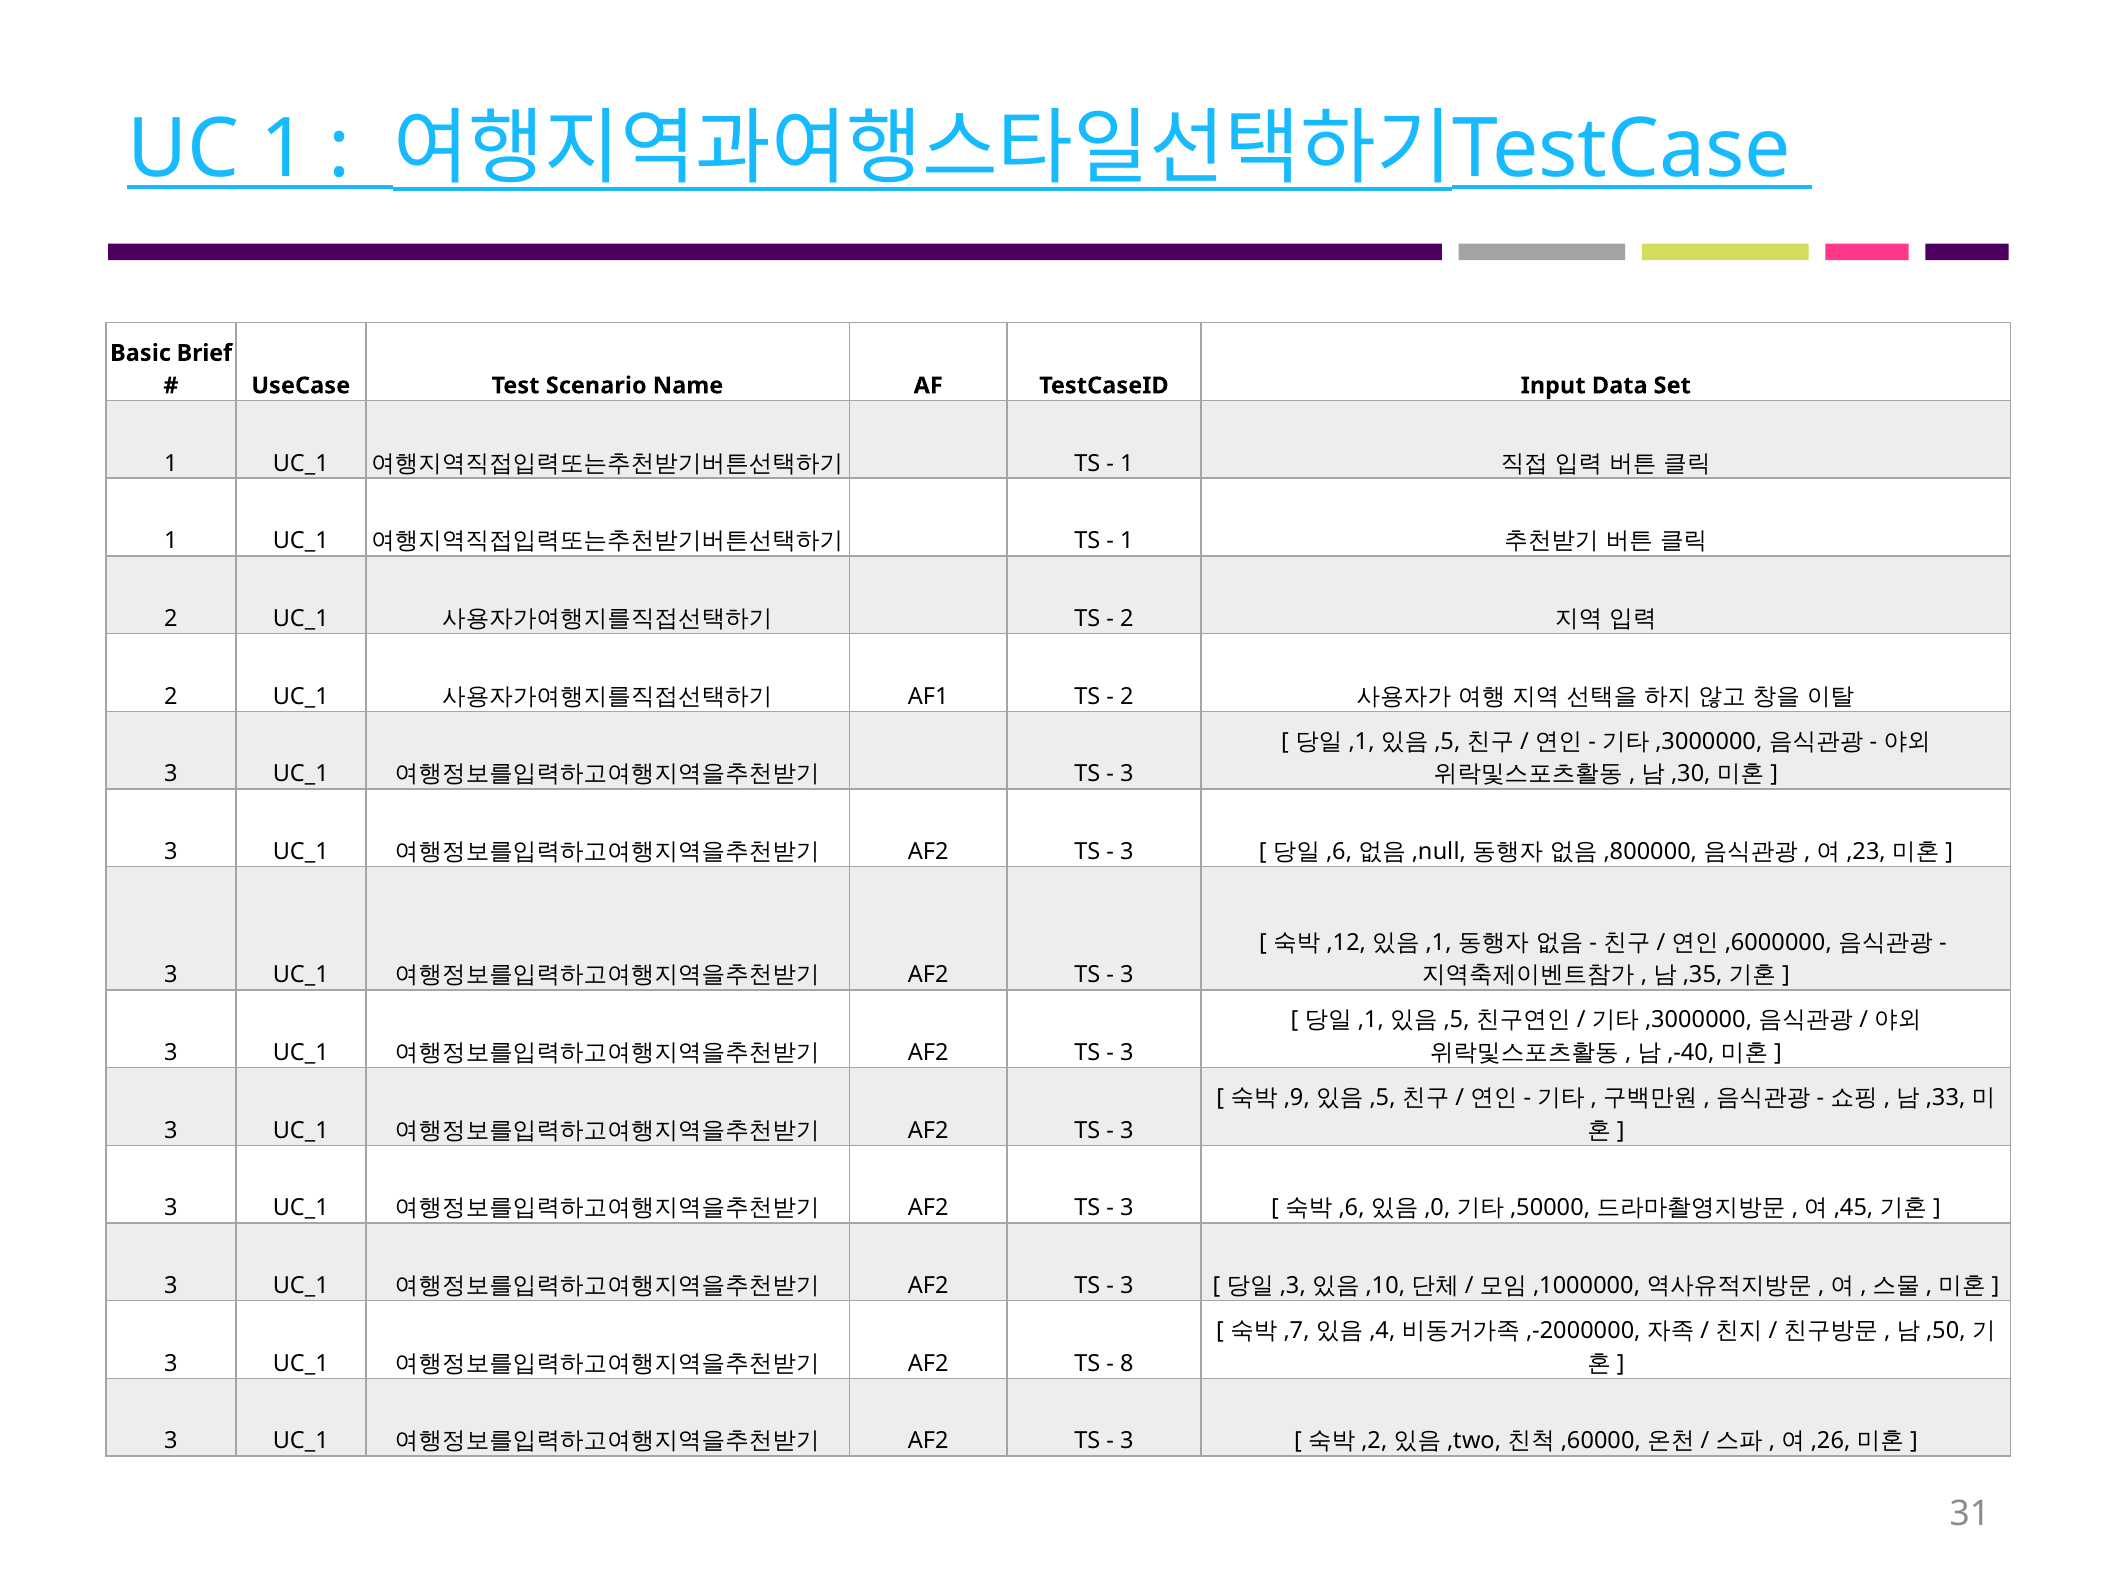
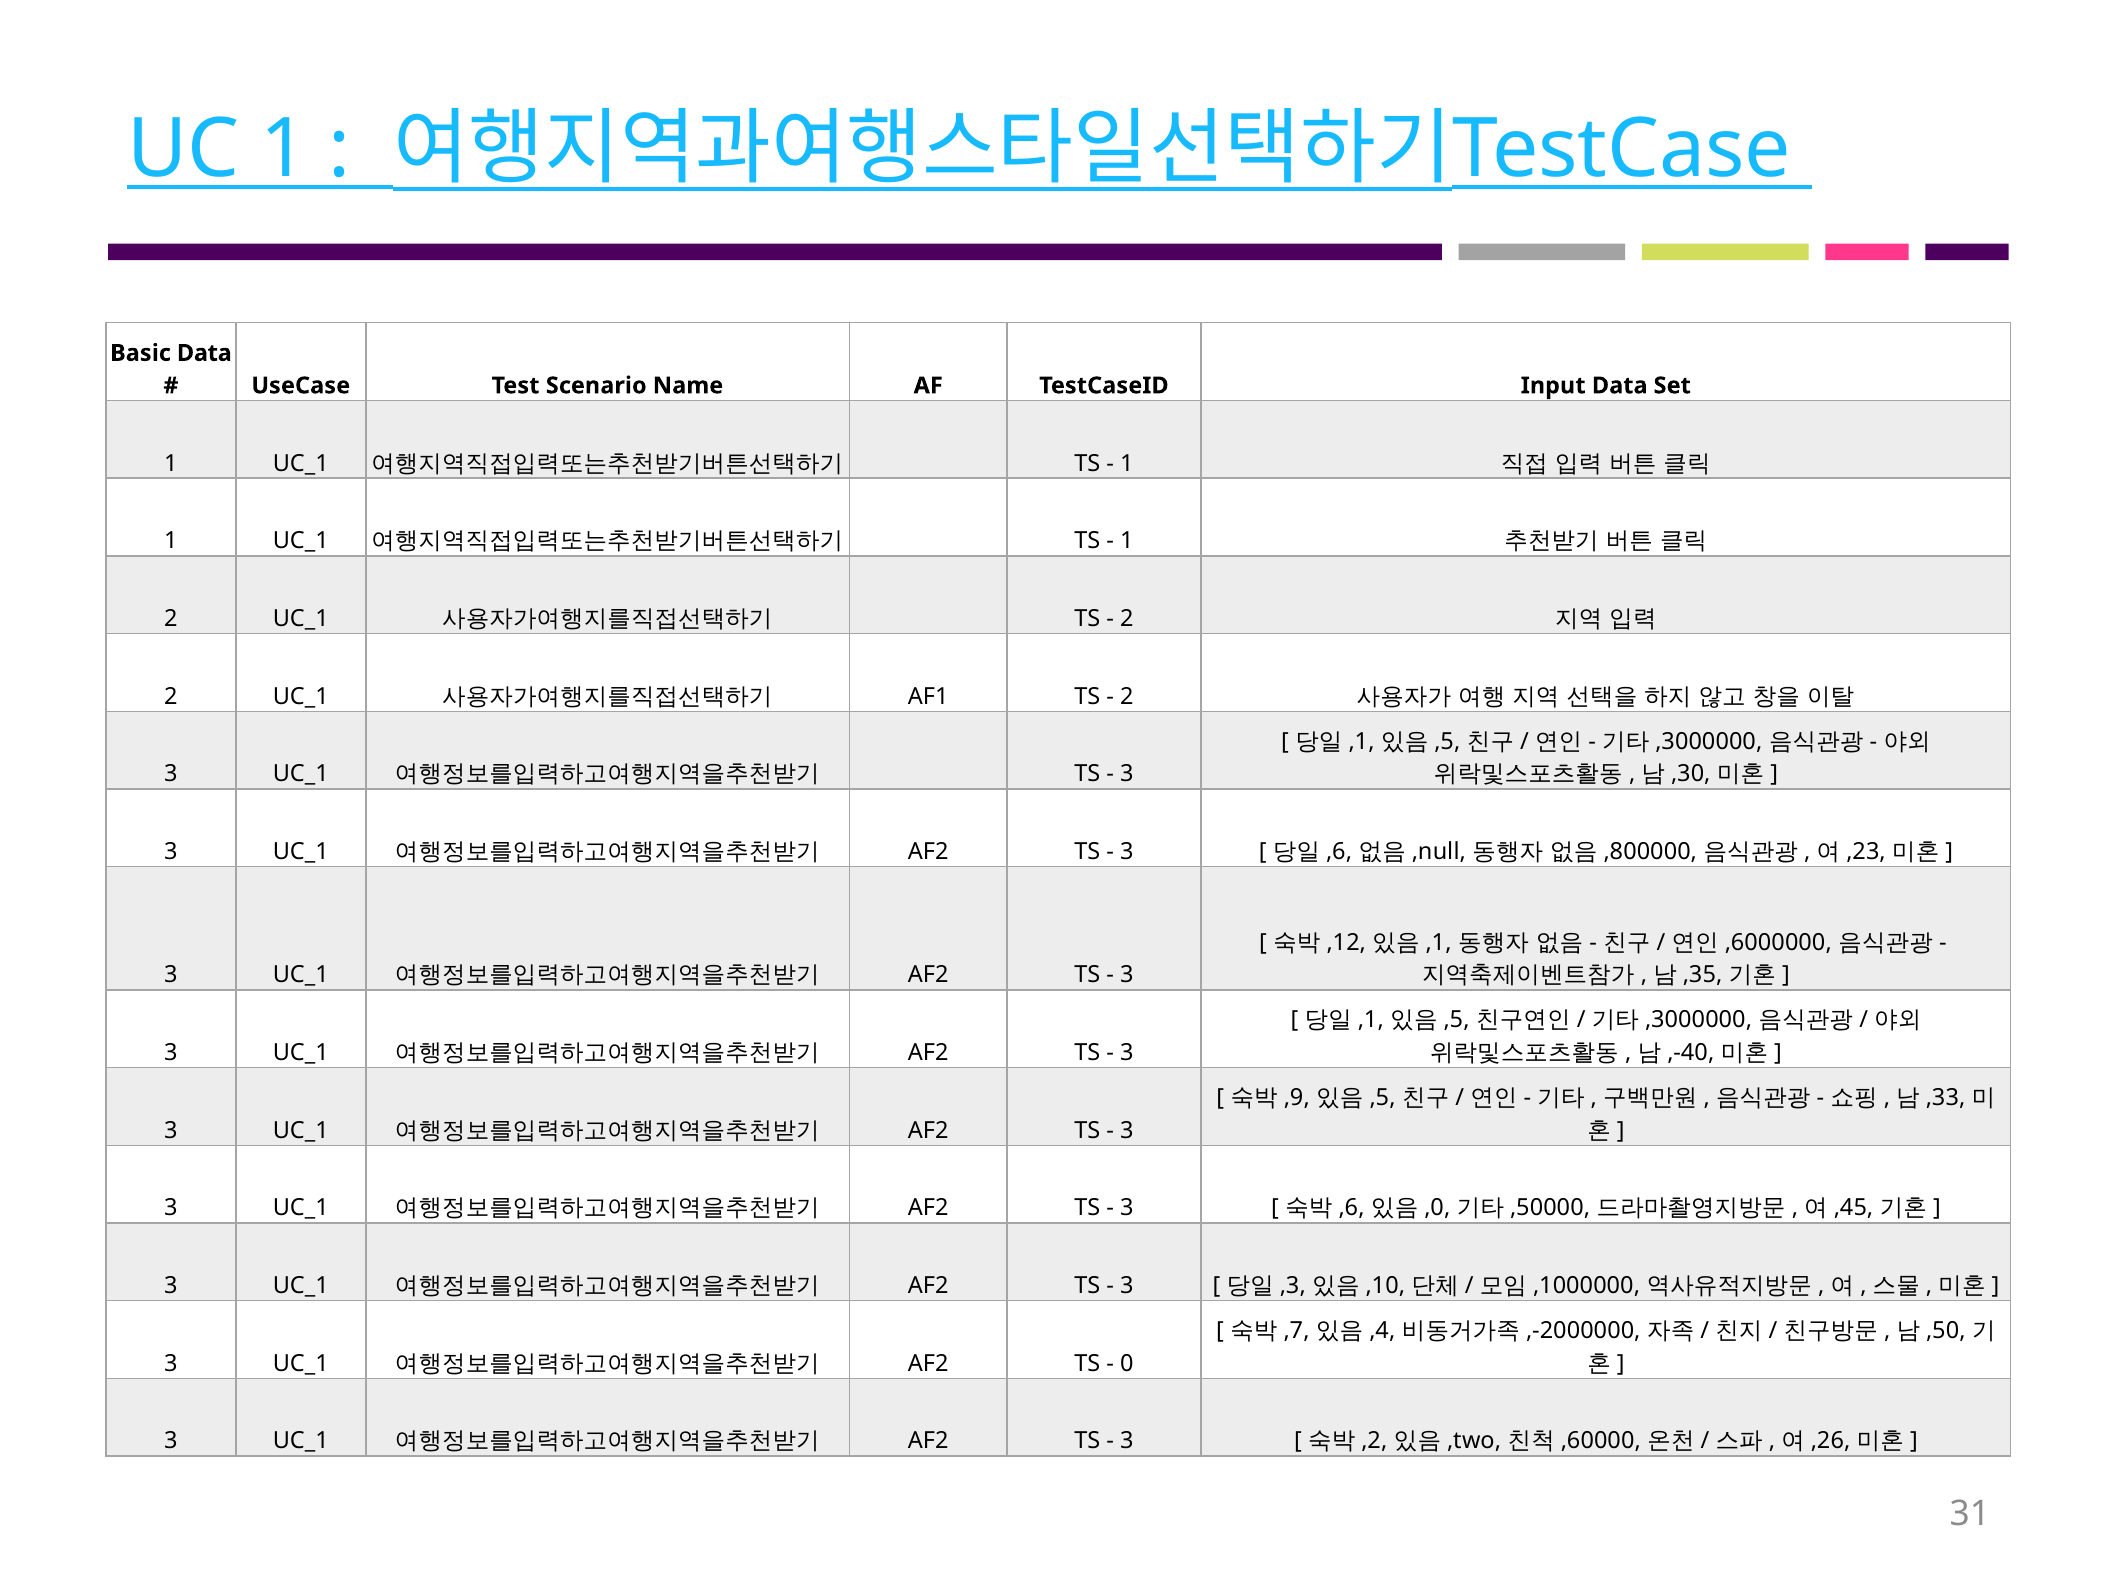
Basic Brief: Brief -> Data
8: 8 -> 0
